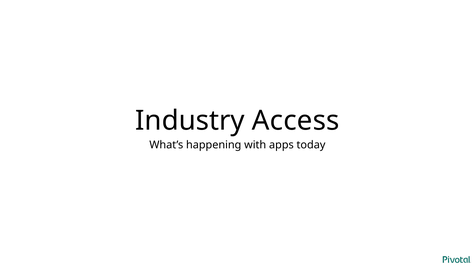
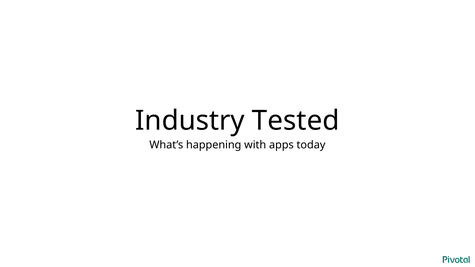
Access: Access -> Tested
